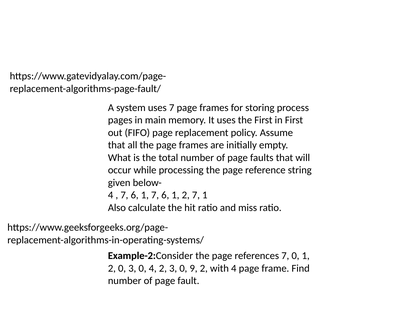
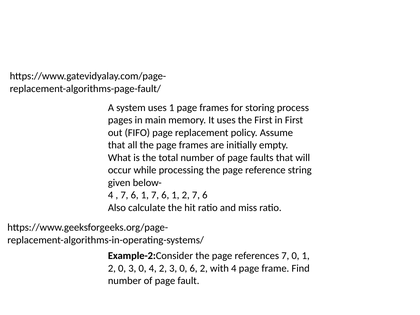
uses 7: 7 -> 1
2 7 1: 1 -> 6
0 9: 9 -> 6
